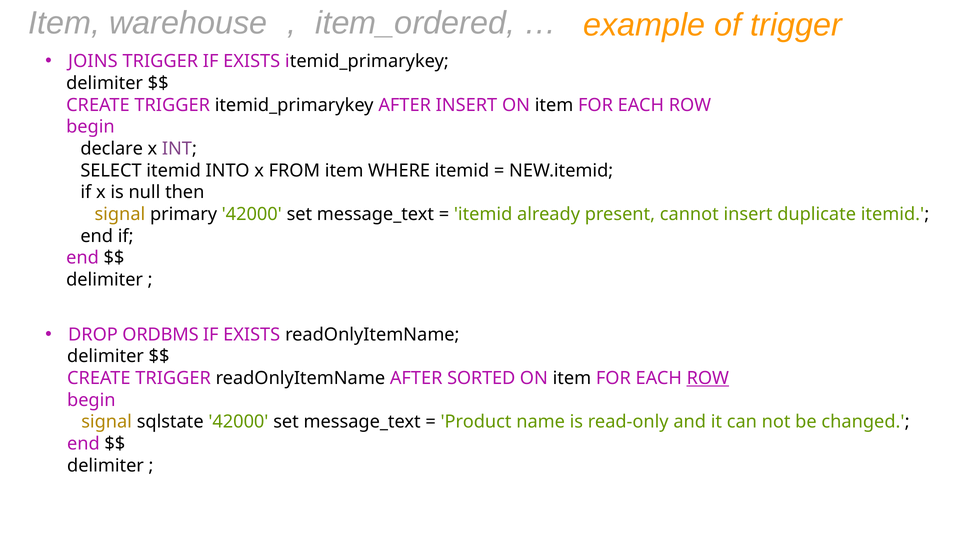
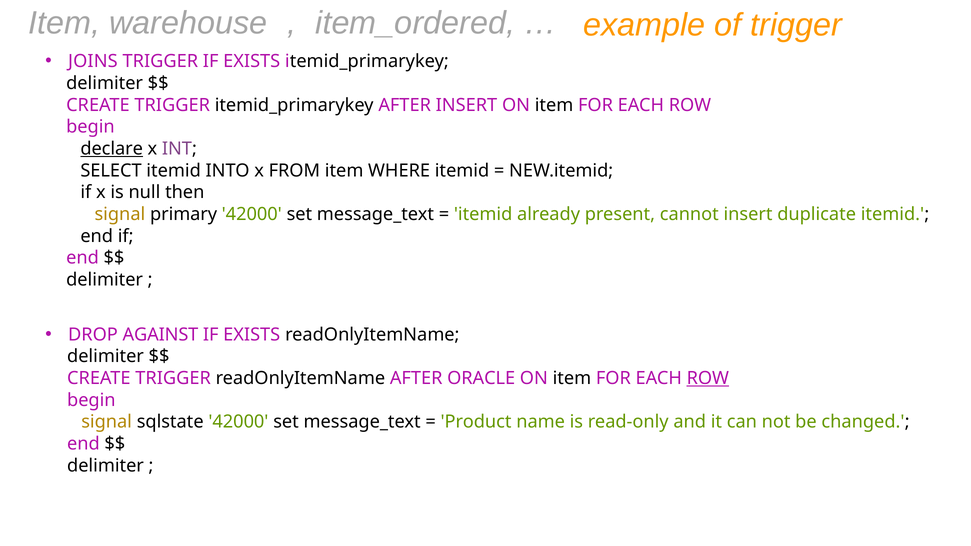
declare underline: none -> present
ORDBMS: ORDBMS -> AGAINST
SORTED: SORTED -> ORACLE
